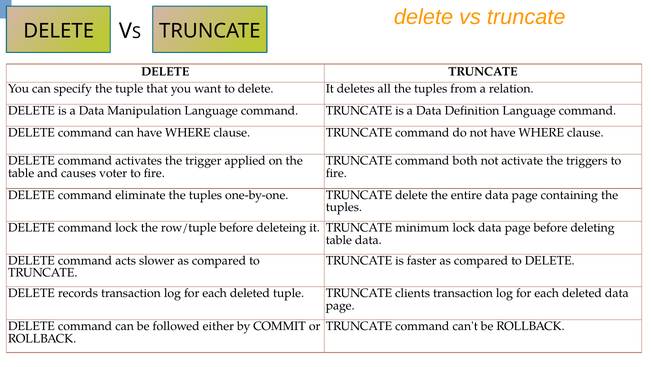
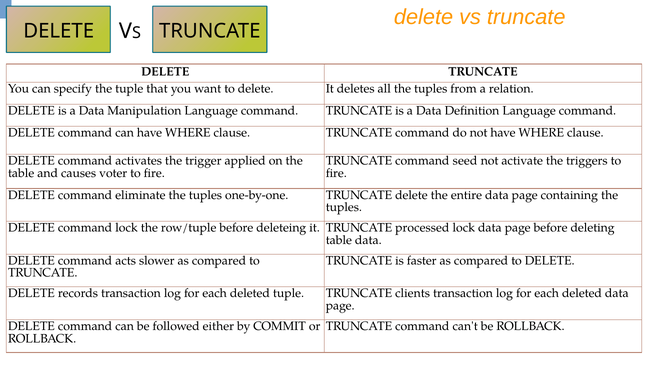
both: both -> seed
minimum: minimum -> processed
